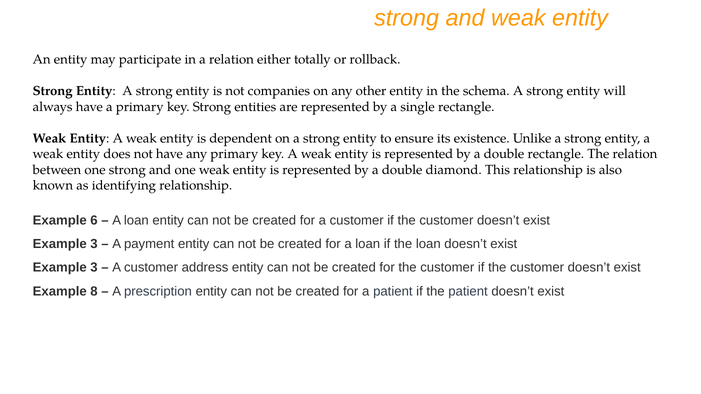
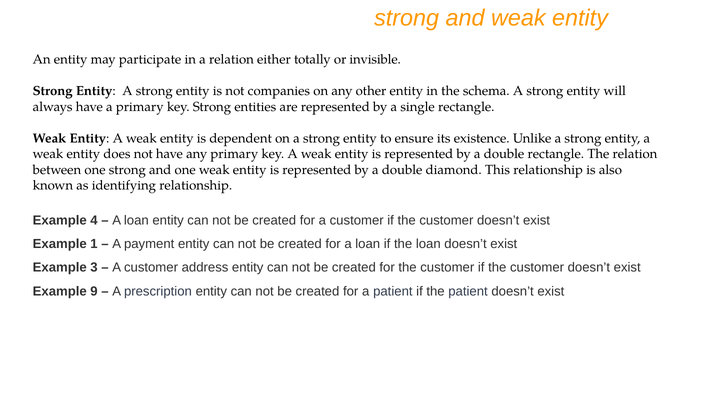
rollback: rollback -> invisible
6: 6 -> 4
3 at (94, 244): 3 -> 1
8: 8 -> 9
